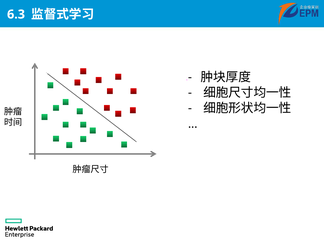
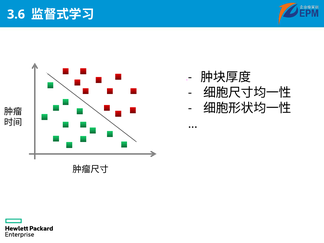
6.3: 6.3 -> 3.6
